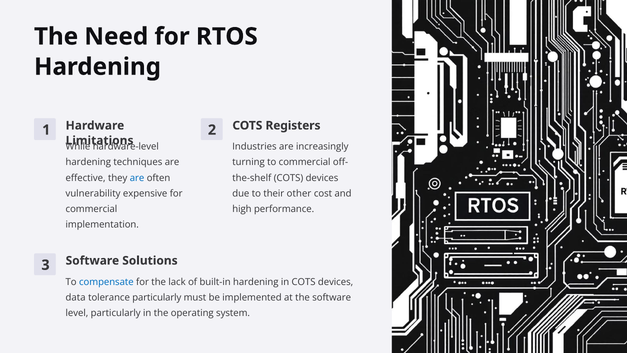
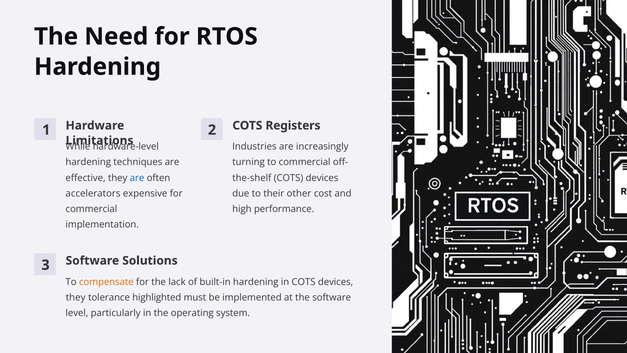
vulnerability: vulnerability -> accelerators
compensate colour: blue -> orange
data at (76, 297): data -> they
tolerance particularly: particularly -> highlighted
